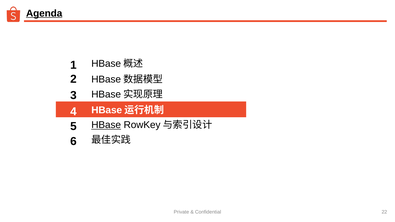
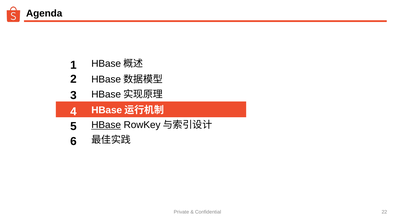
Agenda underline: present -> none
